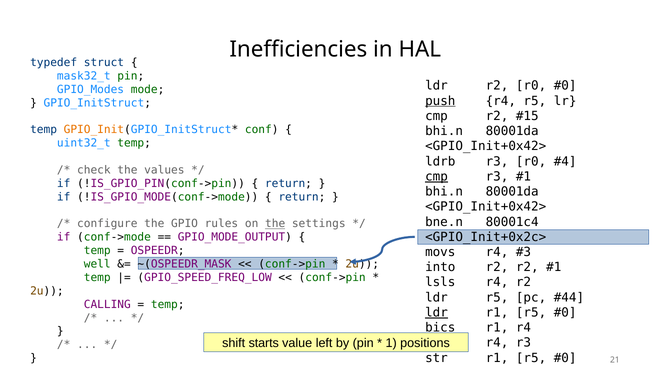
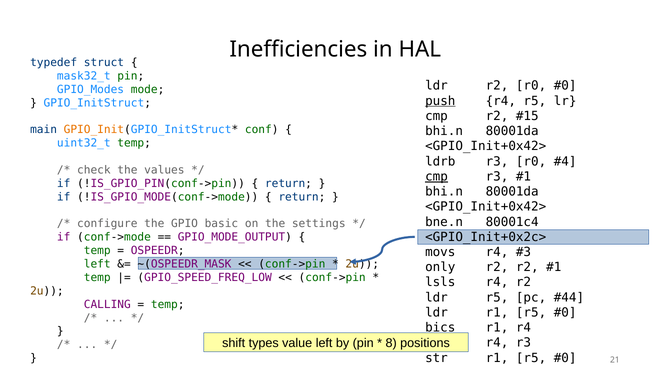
temp at (44, 130): temp -> main
rules: rules -> basic
the at (275, 223) underline: present -> none
well at (97, 264): well -> left
into: into -> only
ldr at (436, 312) underline: present -> none
starts: starts -> types
1: 1 -> 8
